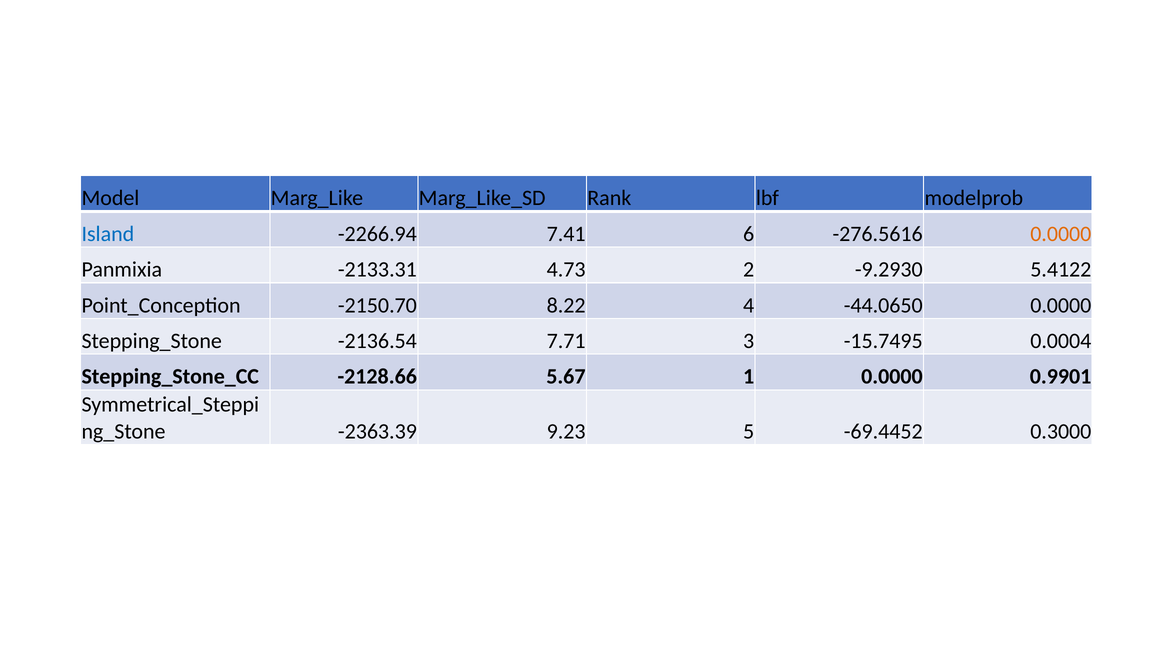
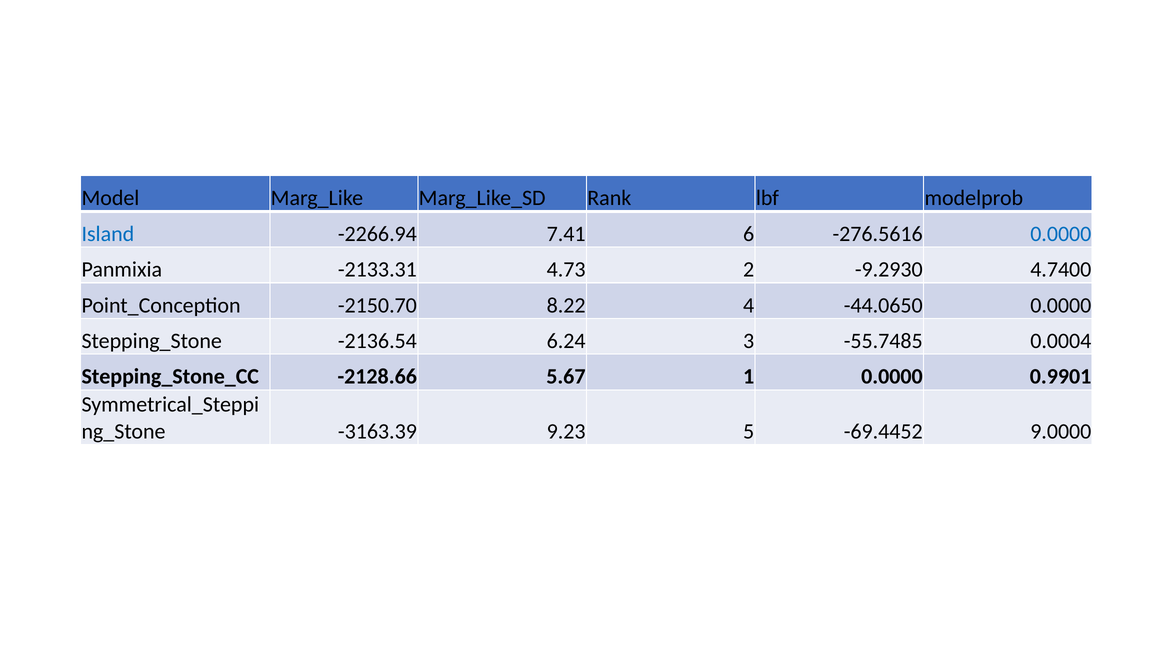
0.0000 at (1061, 234) colour: orange -> blue
5.4122: 5.4122 -> 4.7400
7.71: 7.71 -> 6.24
-15.7495: -15.7495 -> -55.7485
-2363.39: -2363.39 -> -3163.39
0.3000: 0.3000 -> 9.0000
